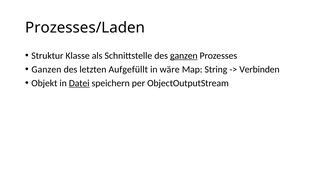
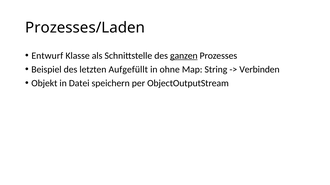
Struktur: Struktur -> Entwurf
Ganzen at (46, 70): Ganzen -> Beispiel
wäre: wäre -> ohne
Datei underline: present -> none
